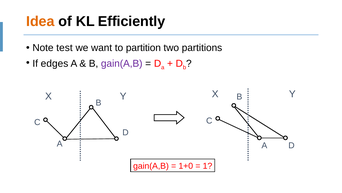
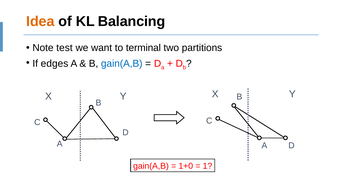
Efficiently: Efficiently -> Balancing
partition: partition -> terminal
gain(A,B at (122, 63) colour: purple -> blue
